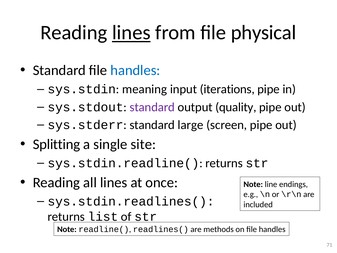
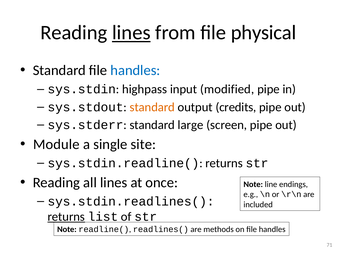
meaning: meaning -> highpass
iterations: iterations -> modified
standard at (152, 107) colour: purple -> orange
quality: quality -> credits
Splitting: Splitting -> Module
returns at (66, 216) underline: none -> present
